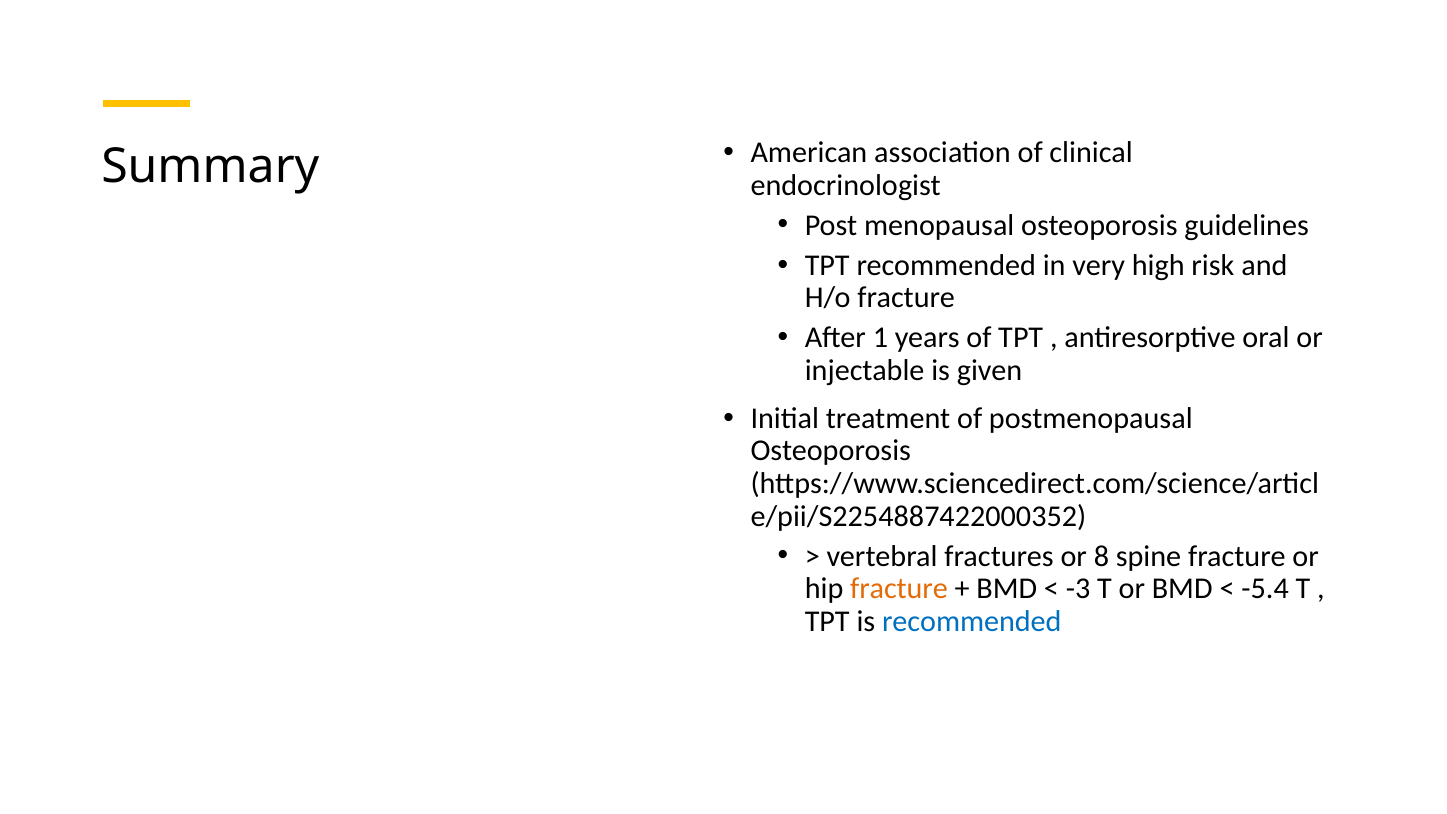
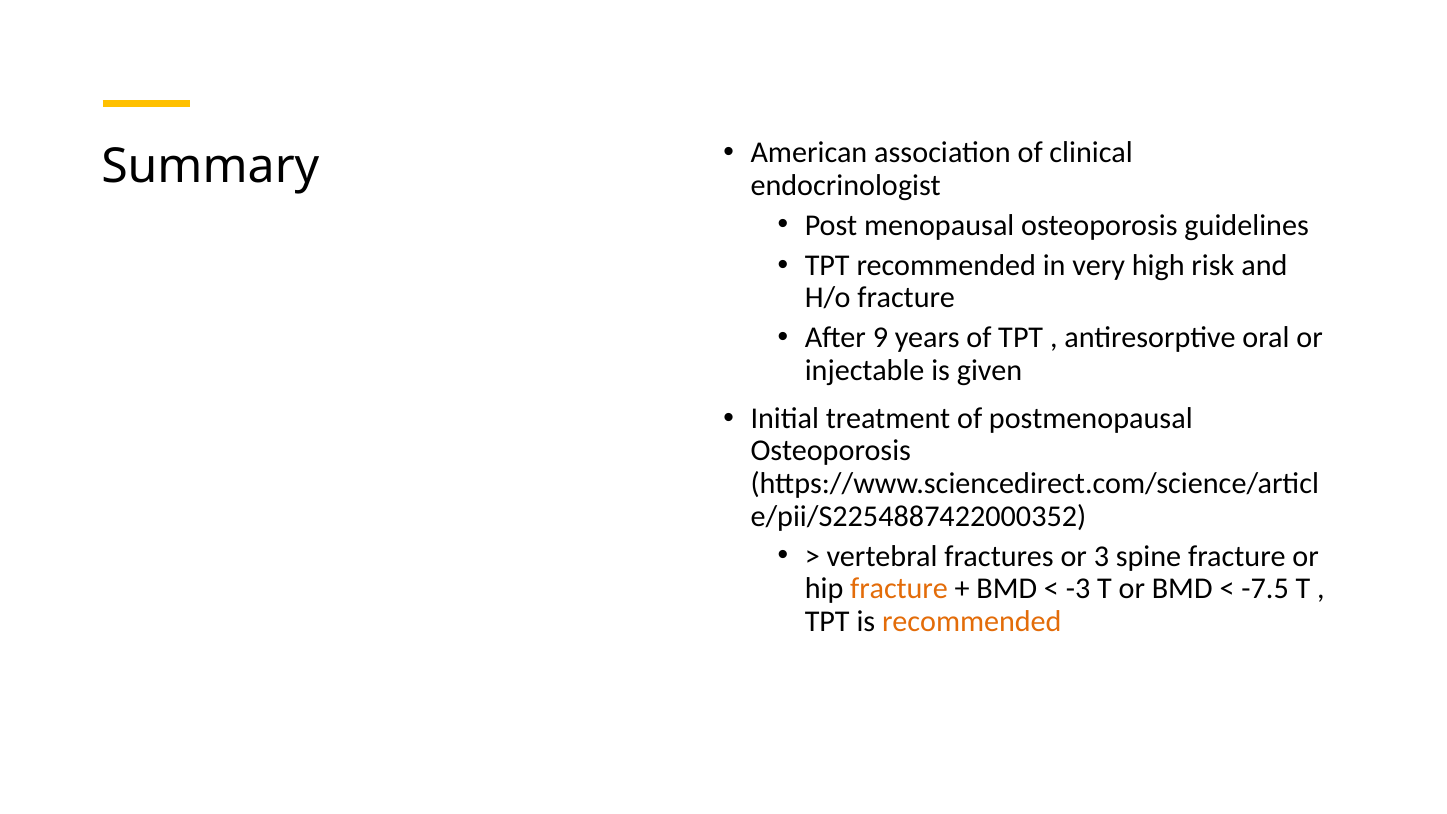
1: 1 -> 9
8: 8 -> 3
-5.4: -5.4 -> -7.5
recommended at (972, 621) colour: blue -> orange
